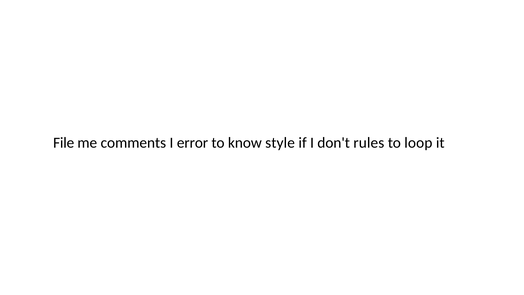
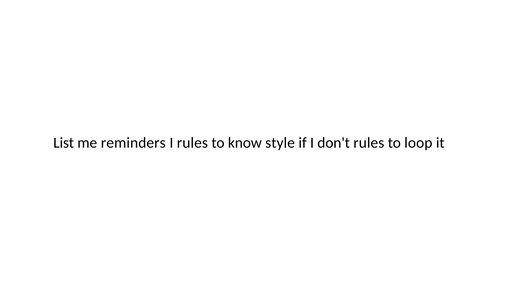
File: File -> List
comments: comments -> reminders
I error: error -> rules
